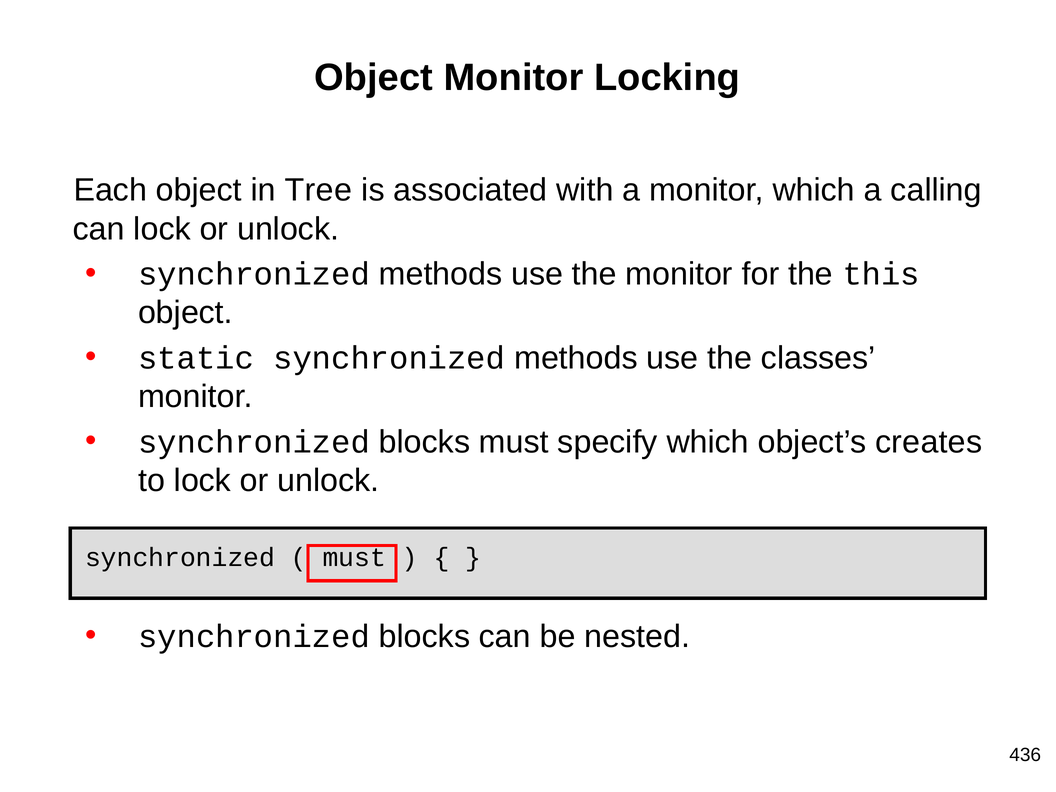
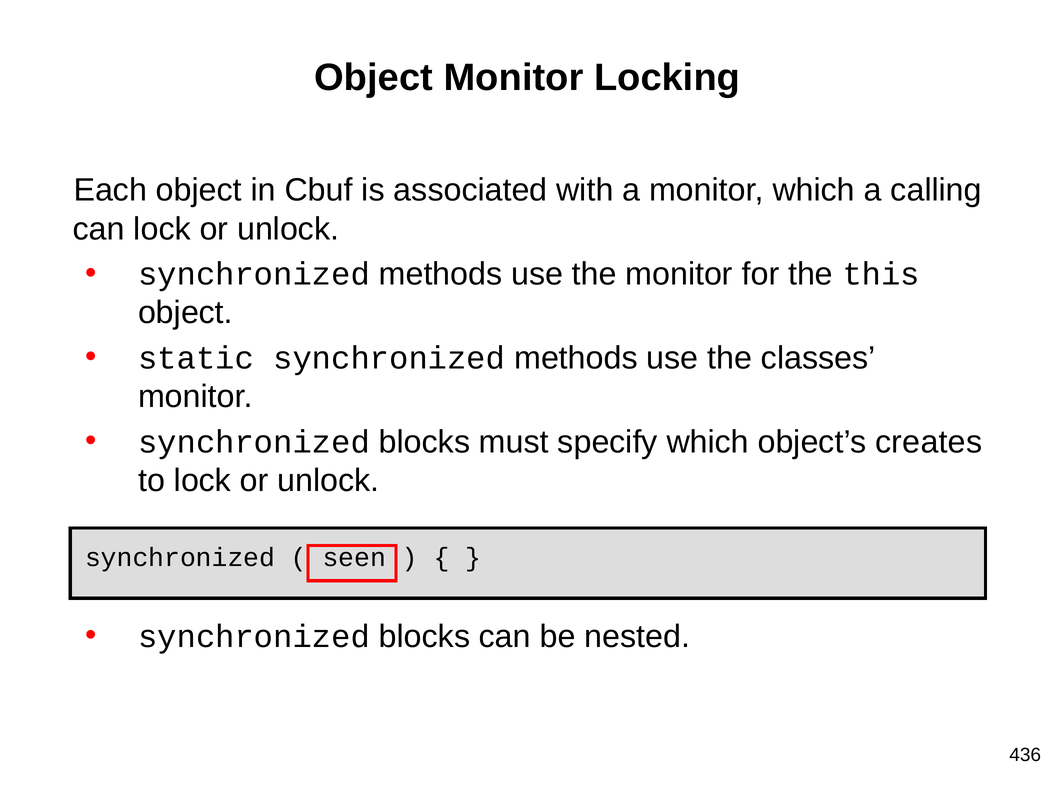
Tree: Tree -> Cbuf
must at (354, 558): must -> seen
